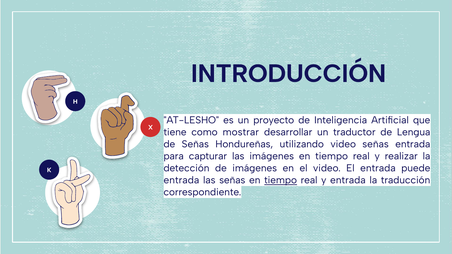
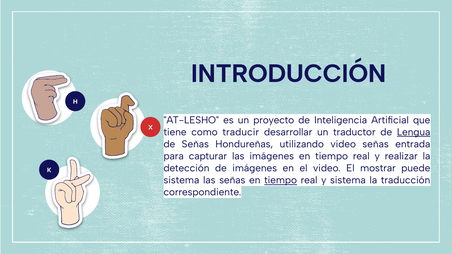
mostrar: mostrar -> traducir
Lengua underline: none -> present
El entrada: entrada -> mostrar
entrada at (181, 180): entrada -> sistema
y entrada: entrada -> sistema
